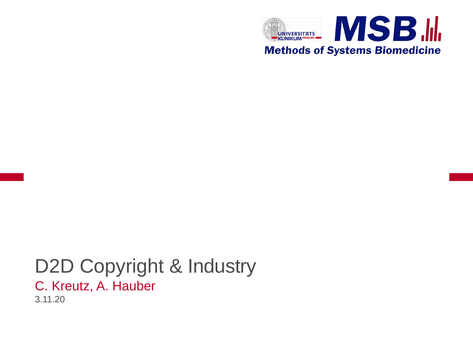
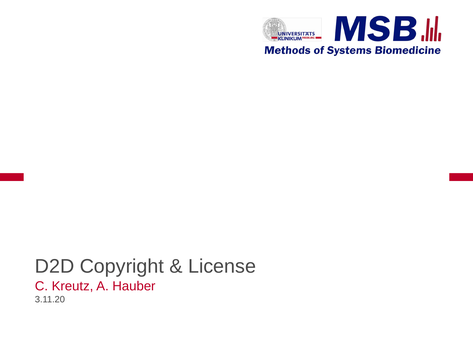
Industry: Industry -> License
